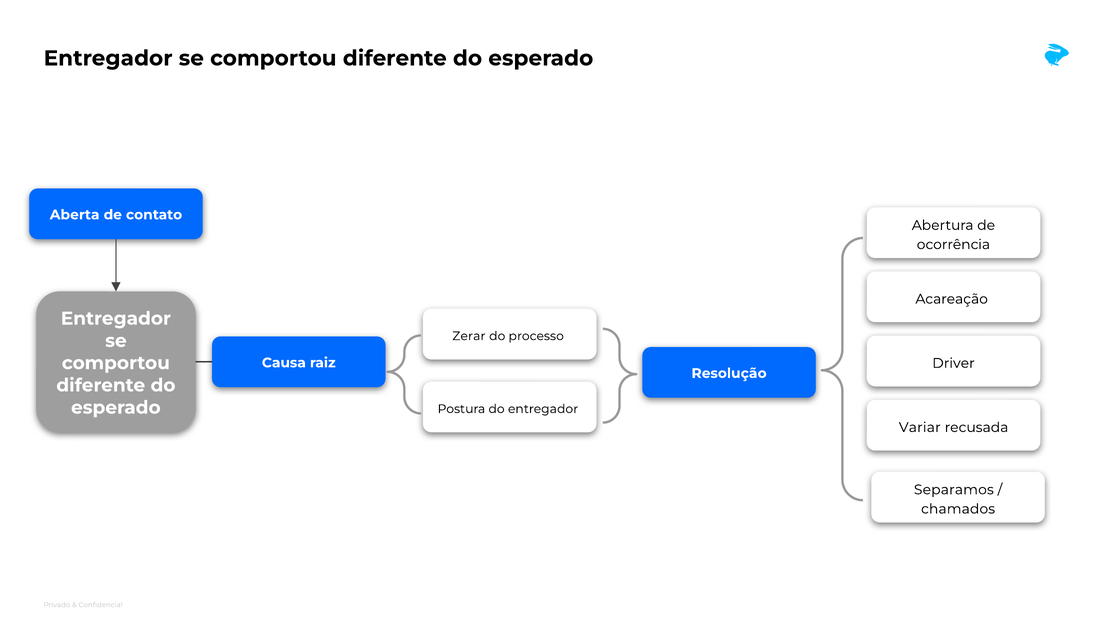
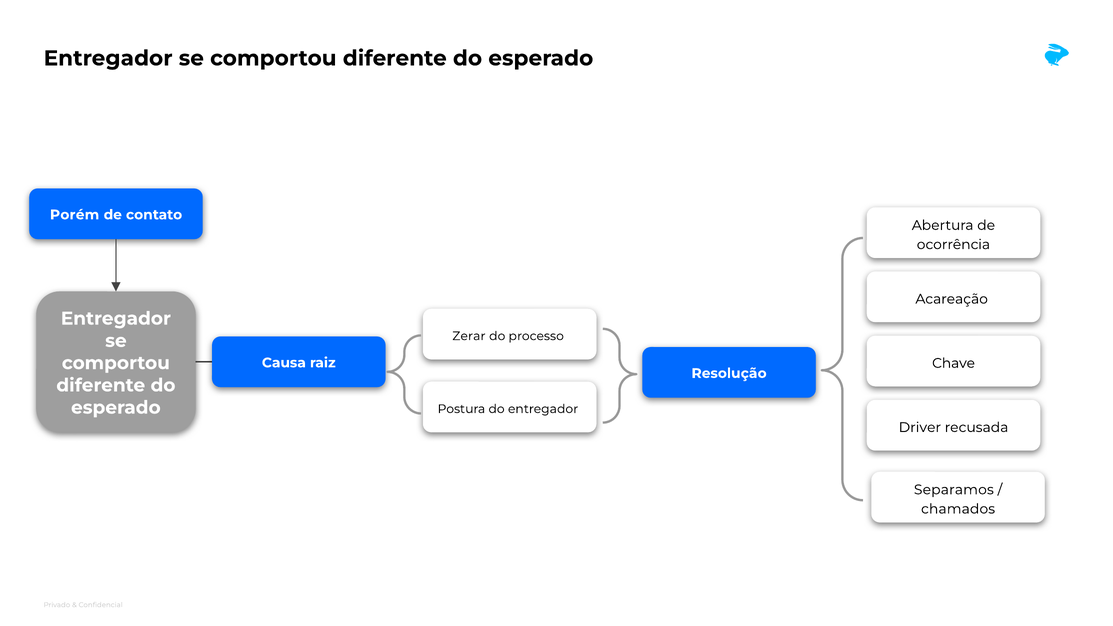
Aberta: Aberta -> Porém
Driver: Driver -> Chave
Variar: Variar -> Driver
